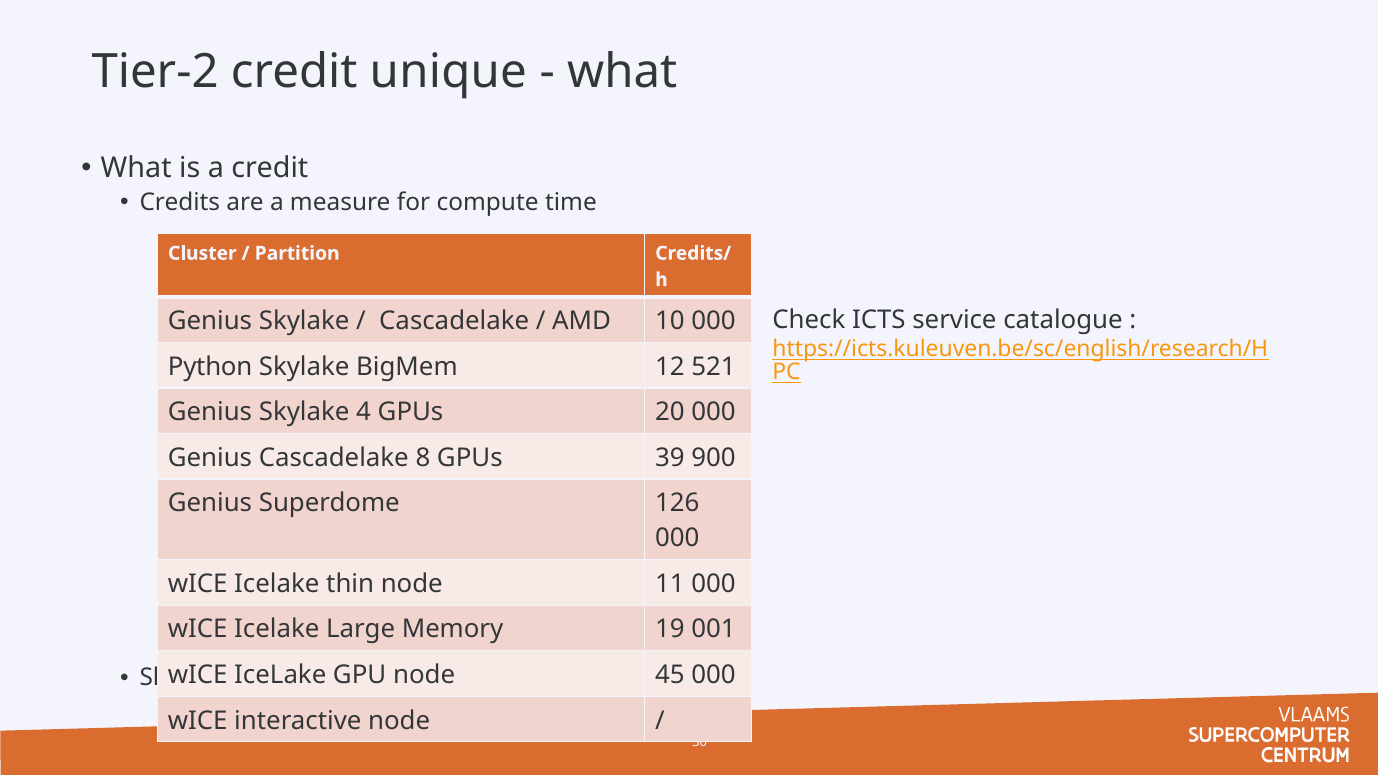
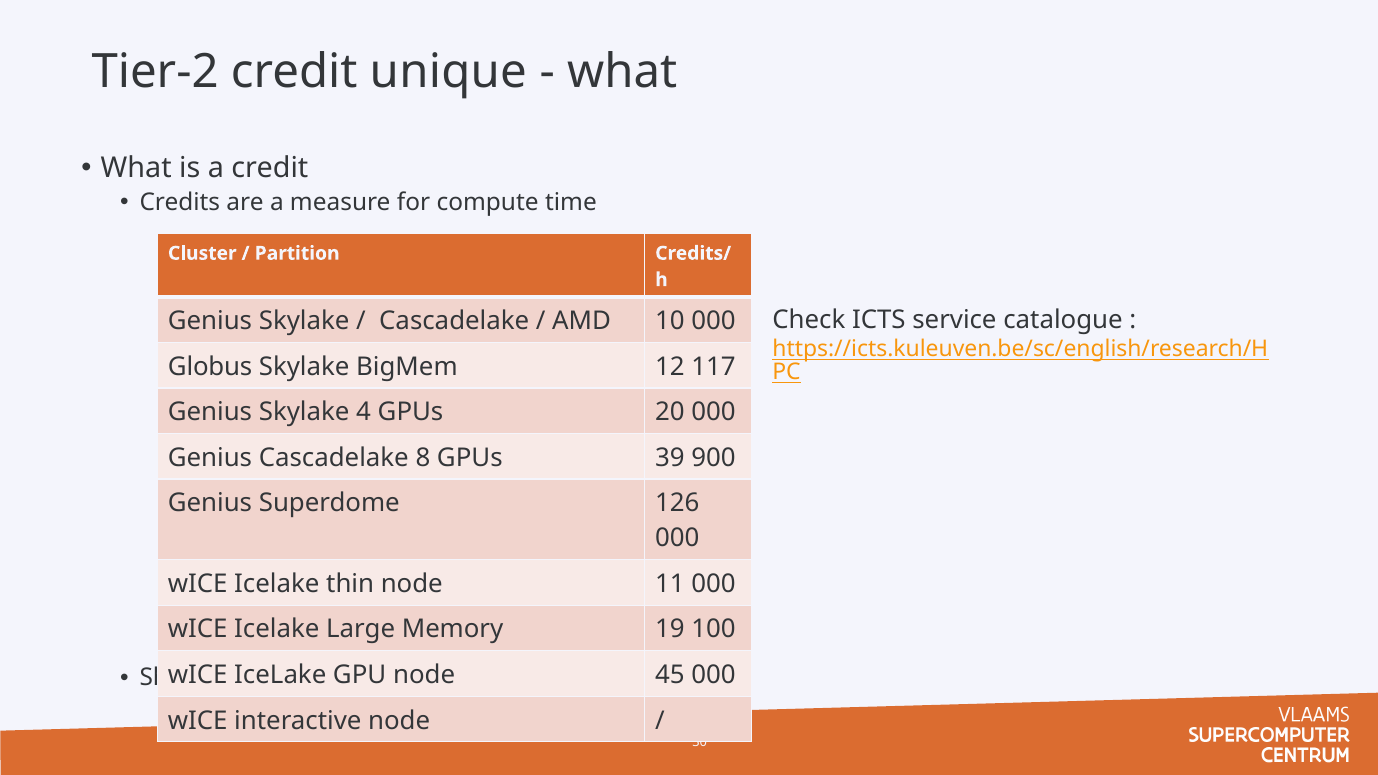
Python: Python -> Globus
521: 521 -> 117
001: 001 -> 100
